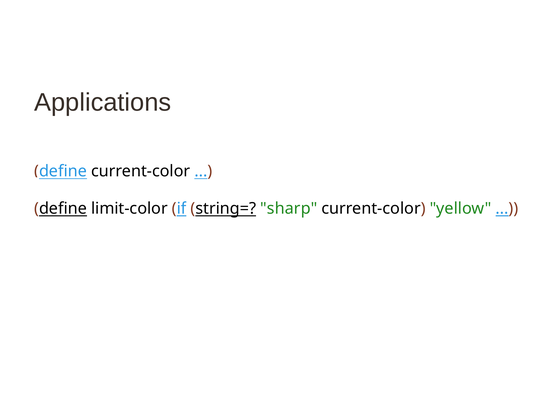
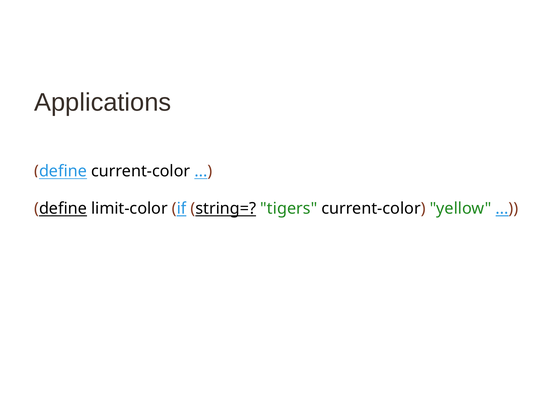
sharp: sharp -> tigers
